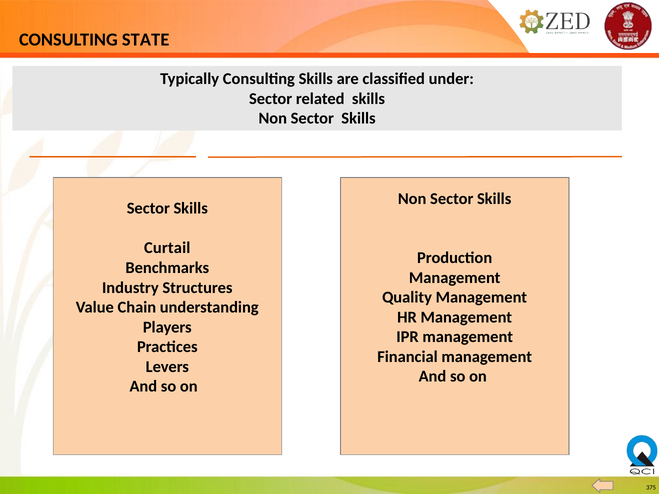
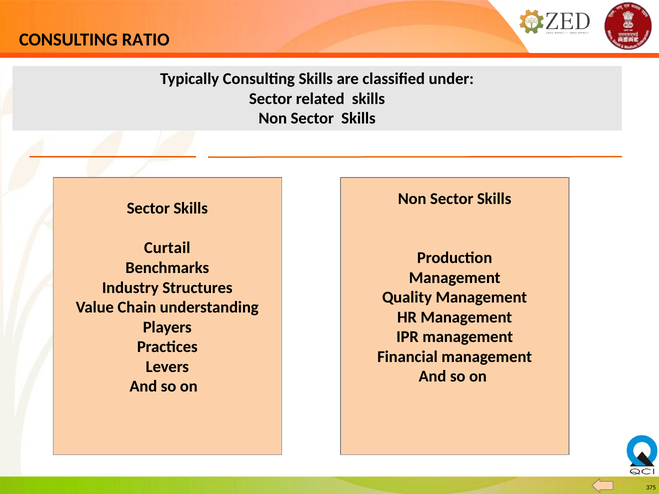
STATE: STATE -> RATIO
